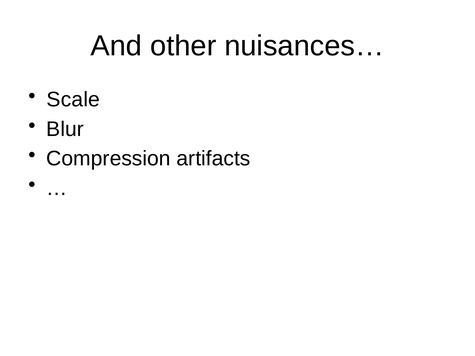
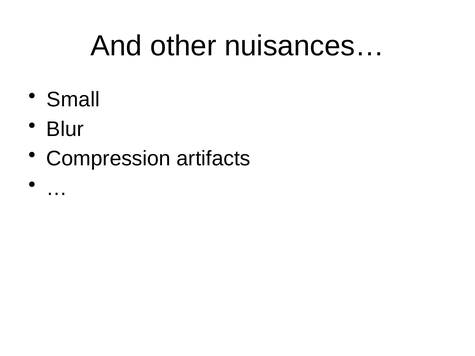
Scale: Scale -> Small
